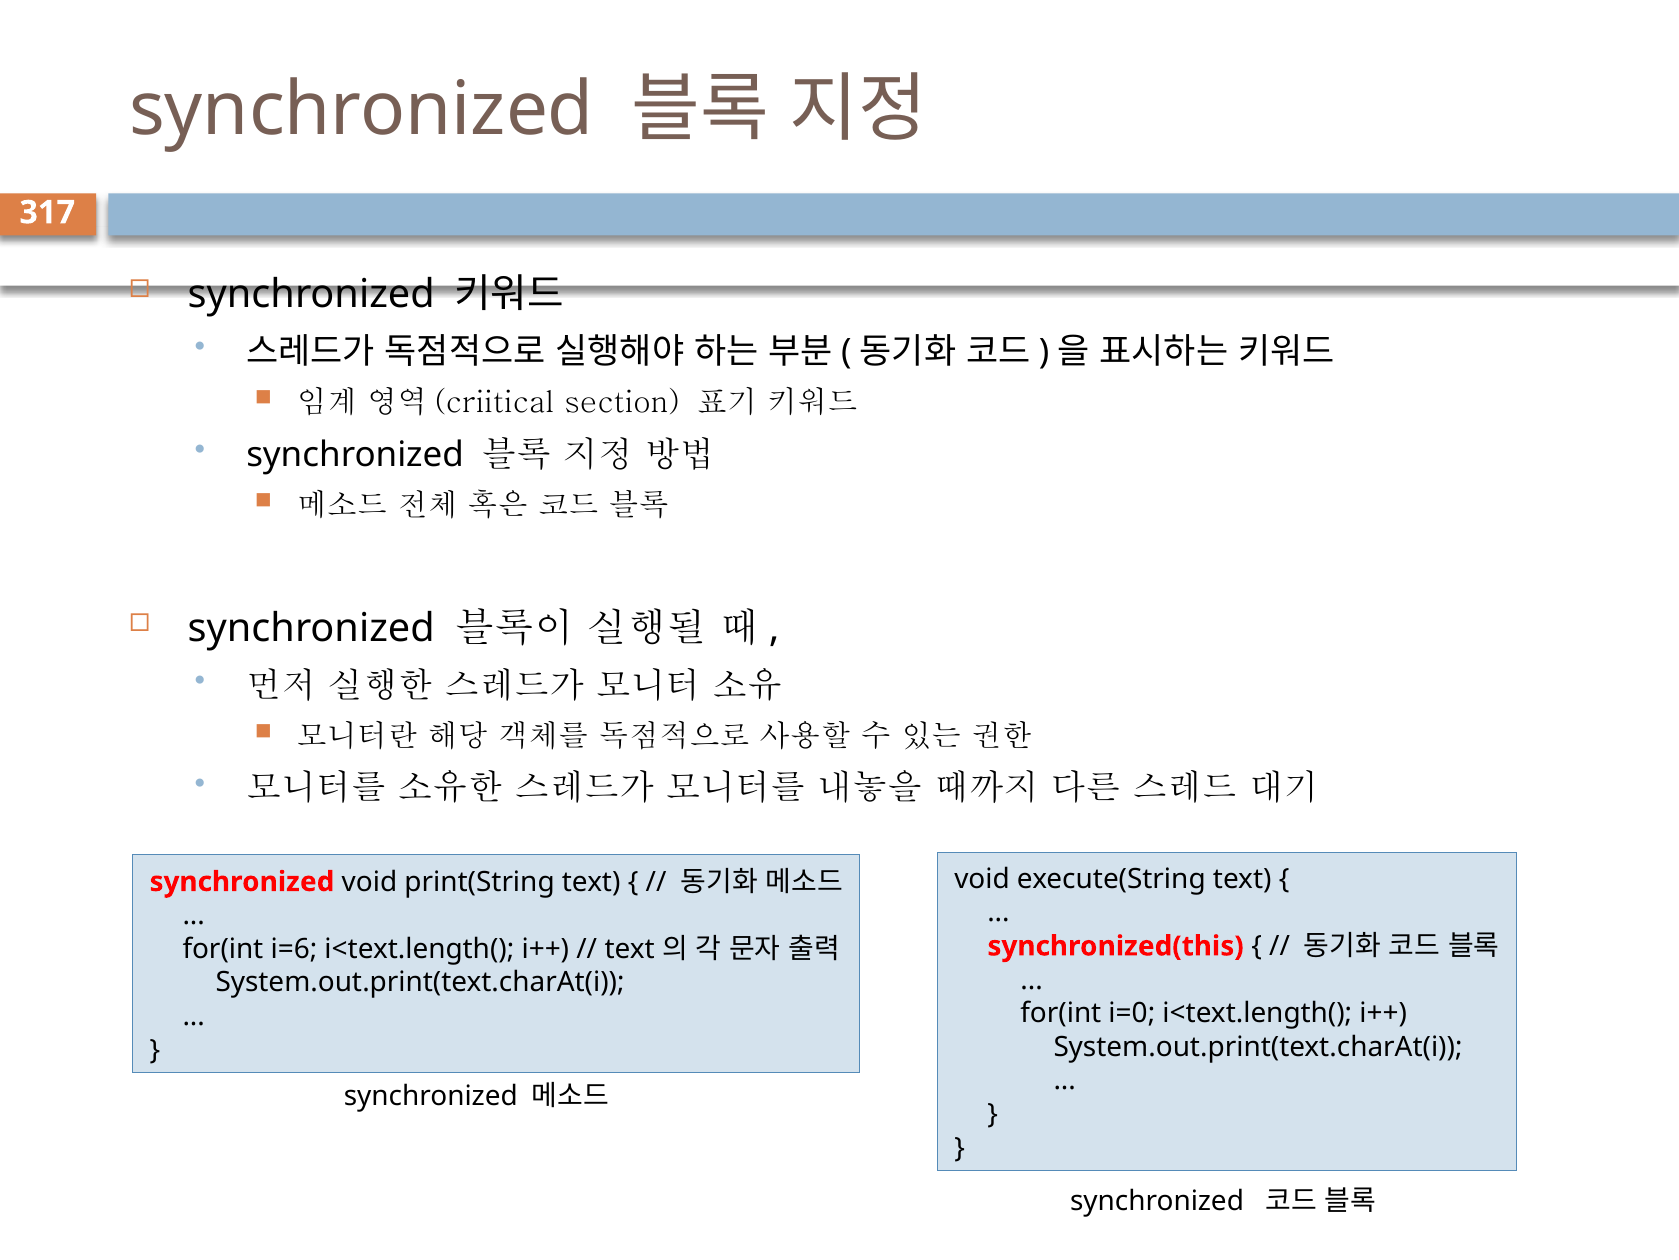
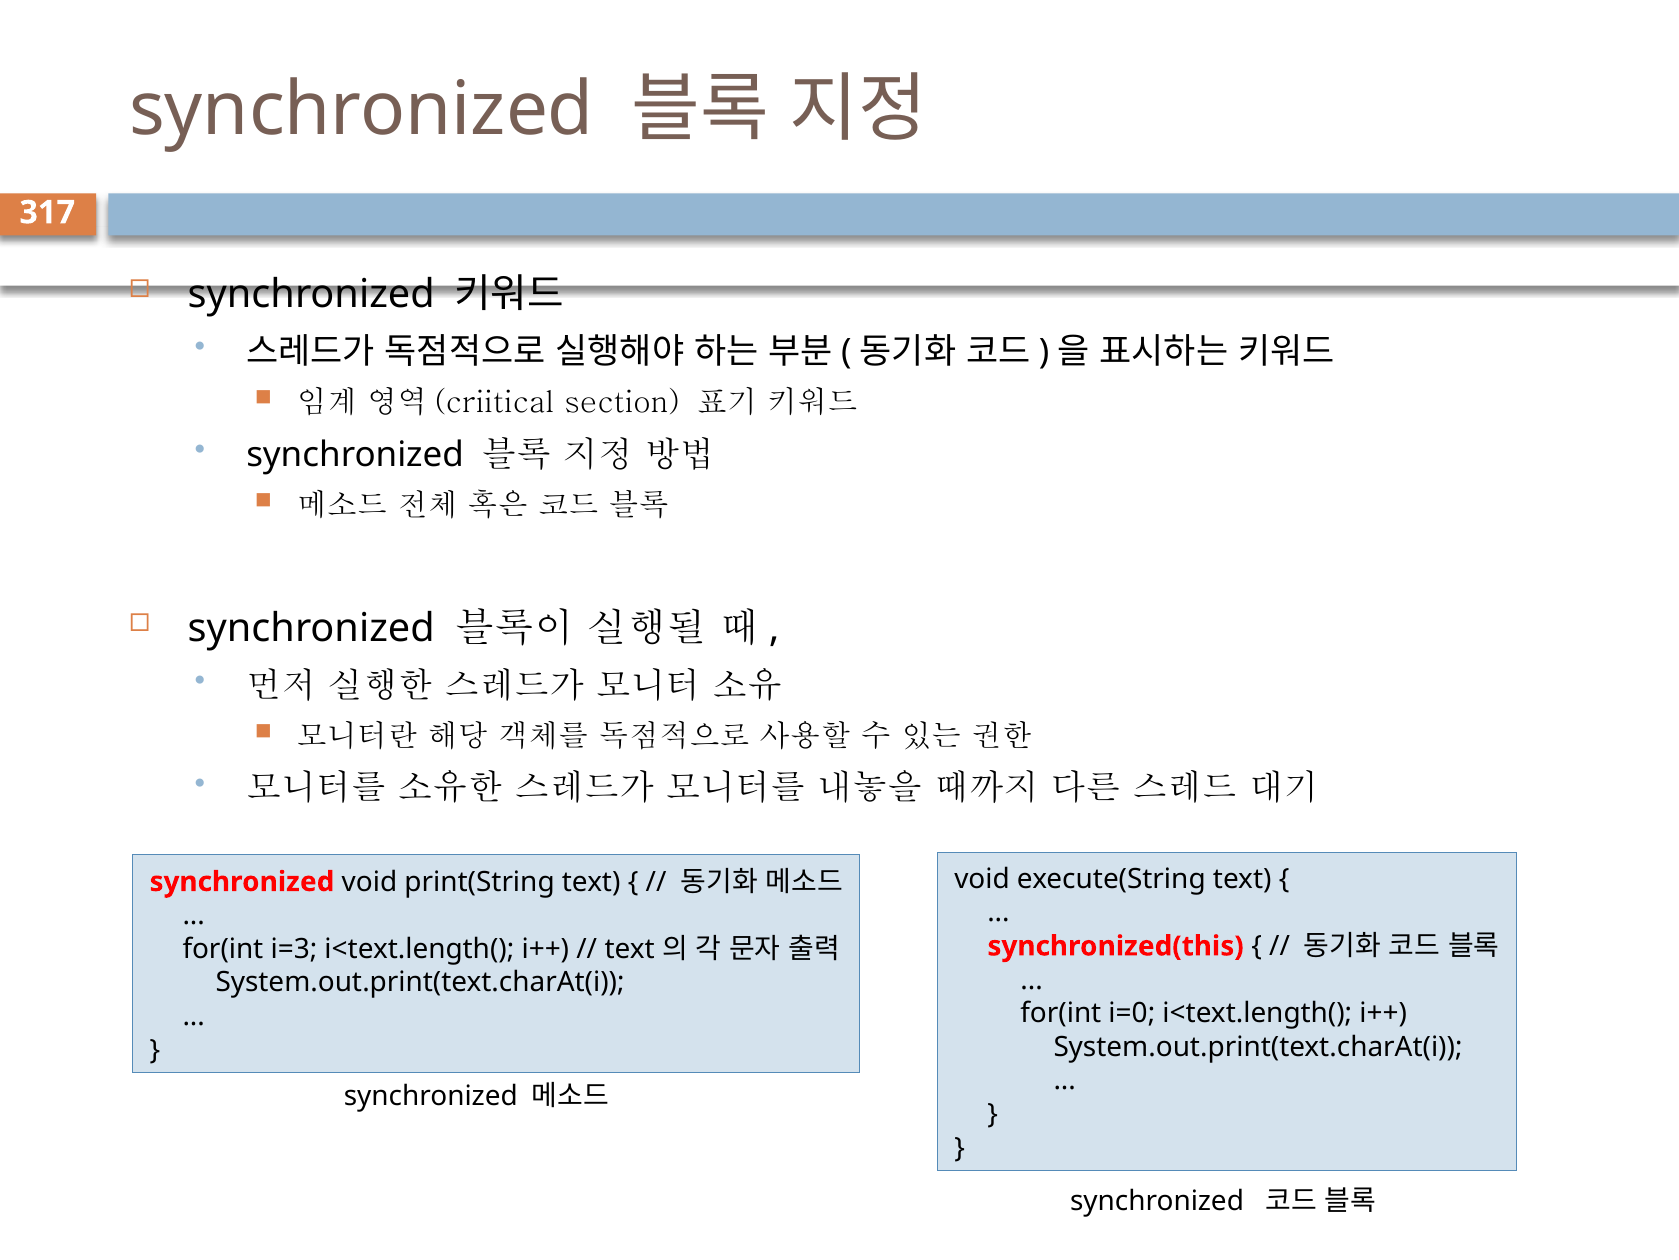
i=6: i=6 -> i=3
